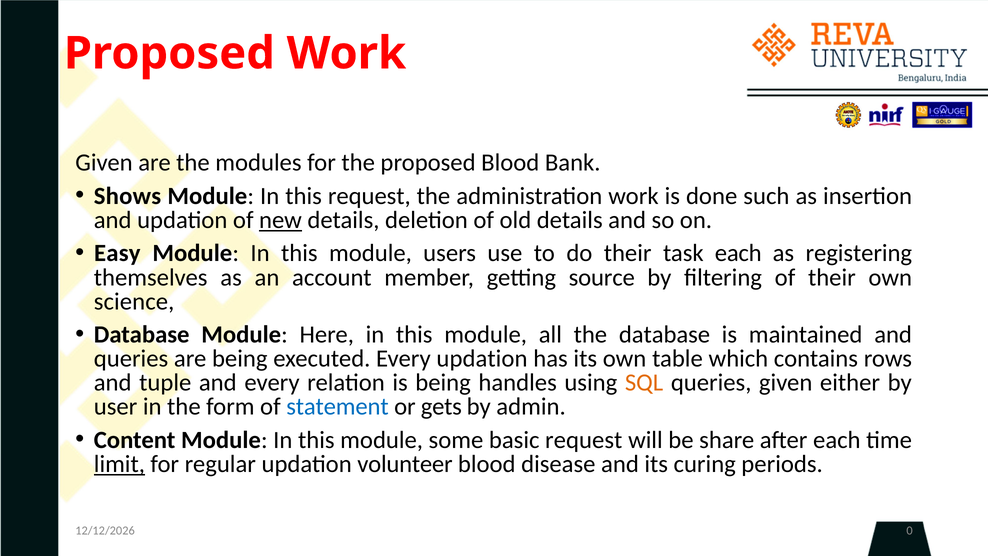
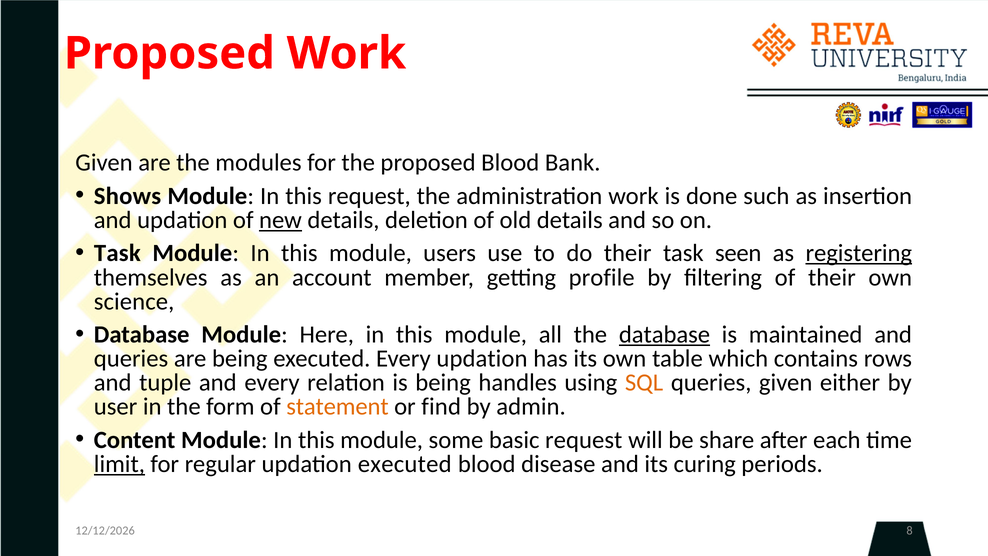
Easy at (117, 253): Easy -> Task
task each: each -> seen
registering underline: none -> present
source: source -> profile
database at (665, 334) underline: none -> present
statement colour: blue -> orange
gets: gets -> find
updation volunteer: volunteer -> executed
0: 0 -> 8
